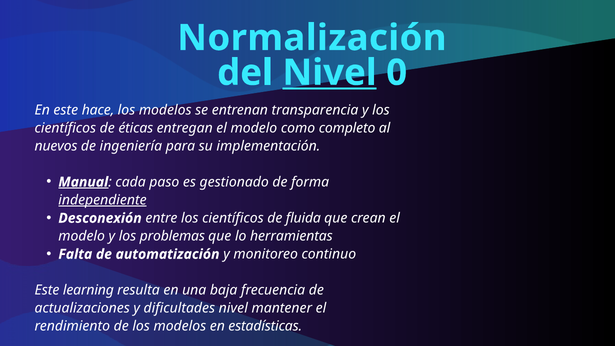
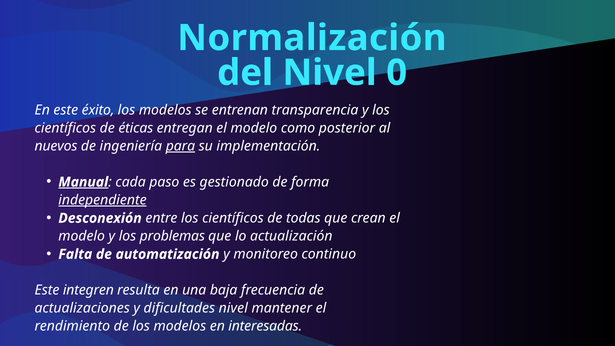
Nivel at (330, 73) underline: present -> none
hace: hace -> éxito
completo: completo -> posterior
para underline: none -> present
fluida: fluida -> todas
herramientas: herramientas -> actualización
learning: learning -> integren
estadísticas: estadísticas -> interesadas
